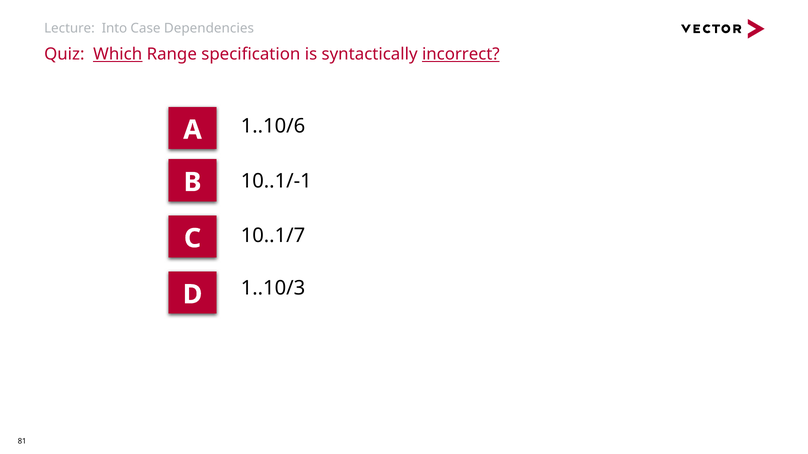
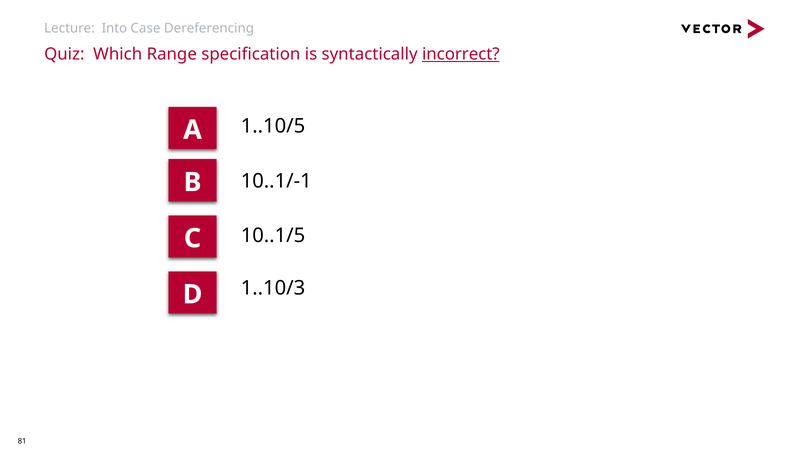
Dependencies: Dependencies -> Dereferencing
Which underline: present -> none
1..10/6: 1..10/6 -> 1..10/5
10..1/7: 10..1/7 -> 10..1/5
